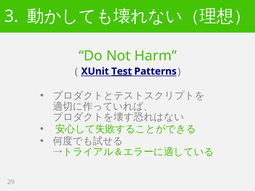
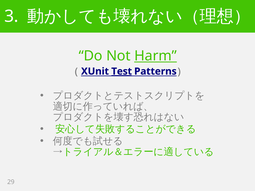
Harm underline: none -> present
